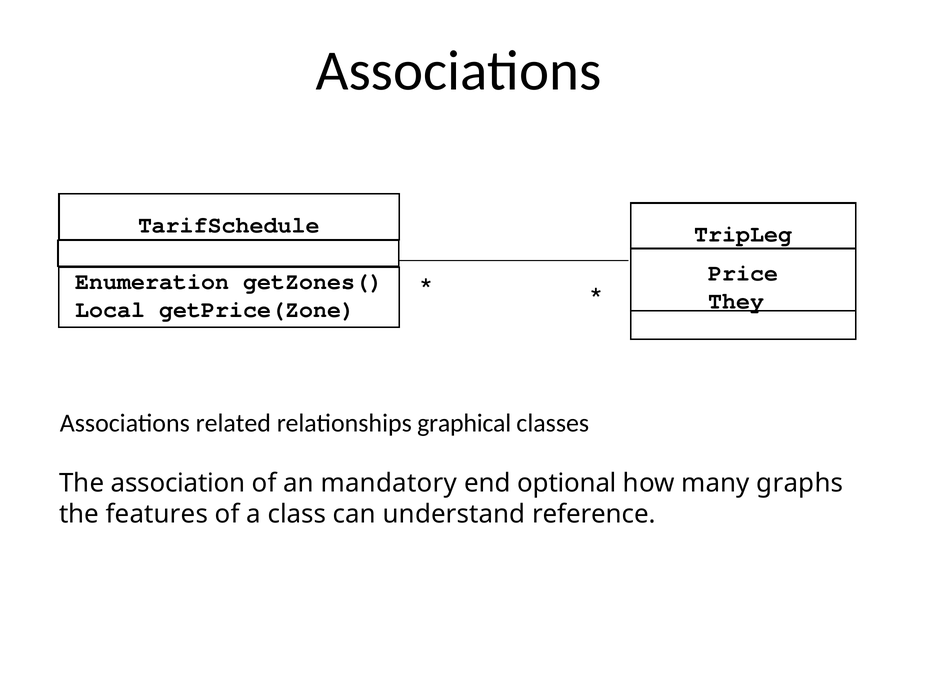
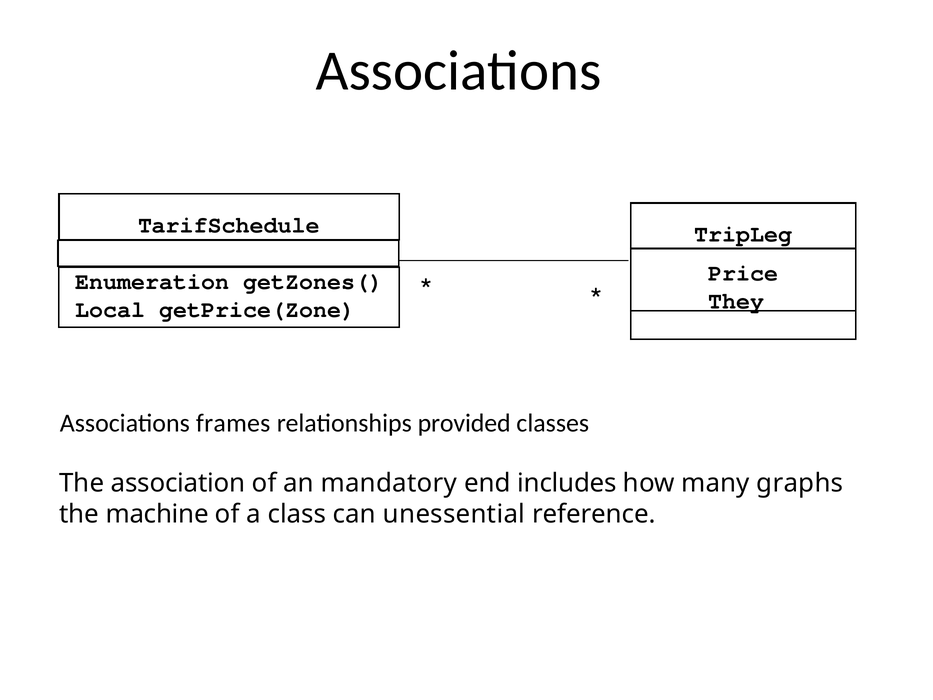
related: related -> frames
graphical: graphical -> provided
optional: optional -> includes
features: features -> machine
understand: understand -> unessential
